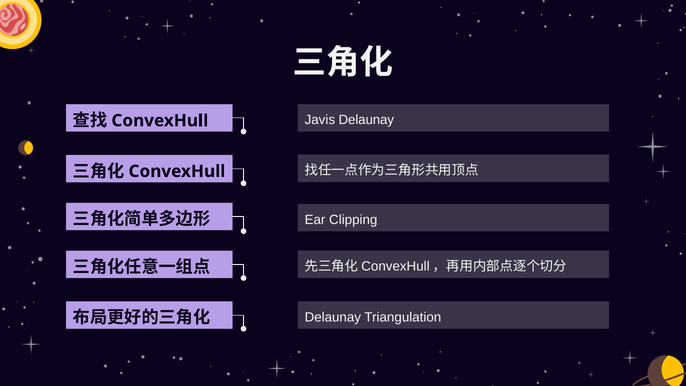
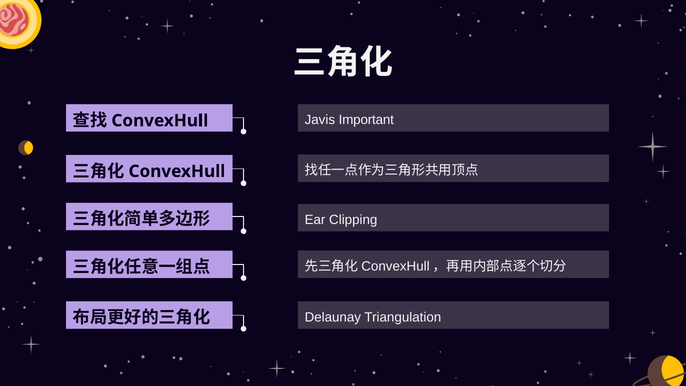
Javis Delaunay: Delaunay -> Important
